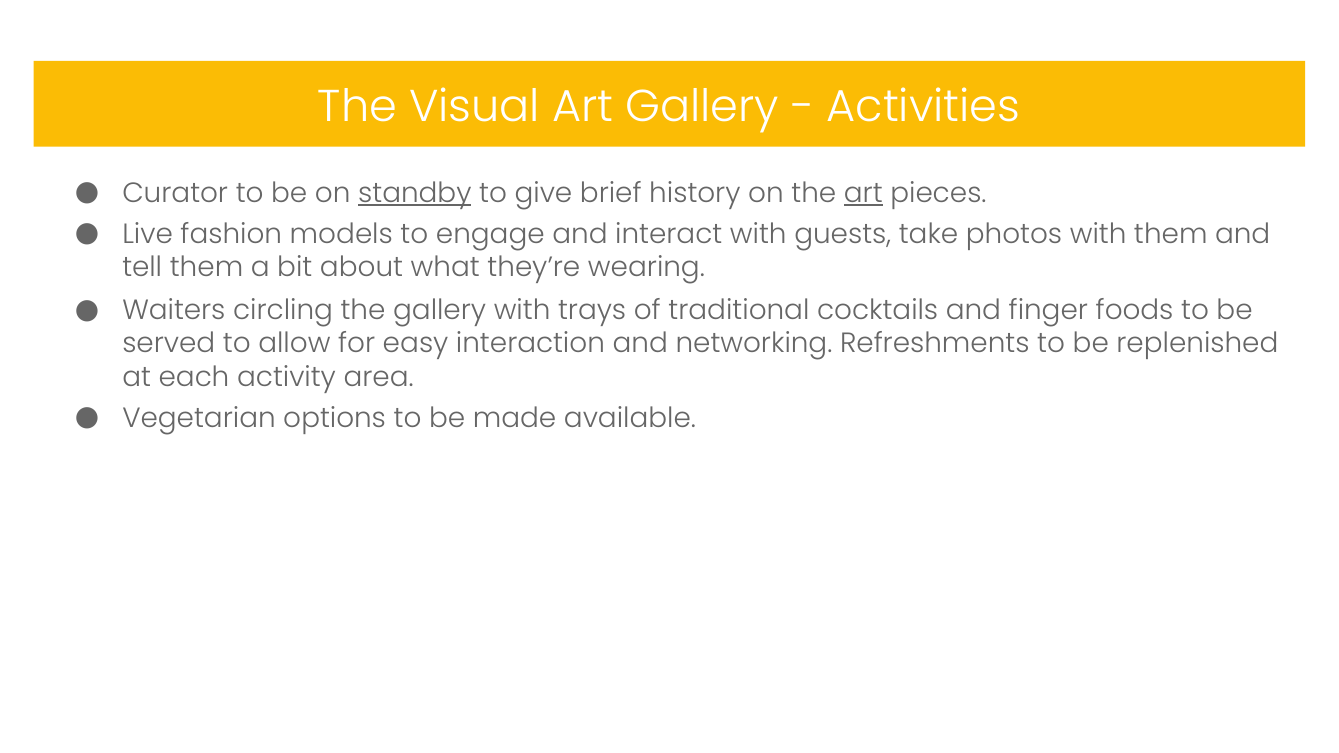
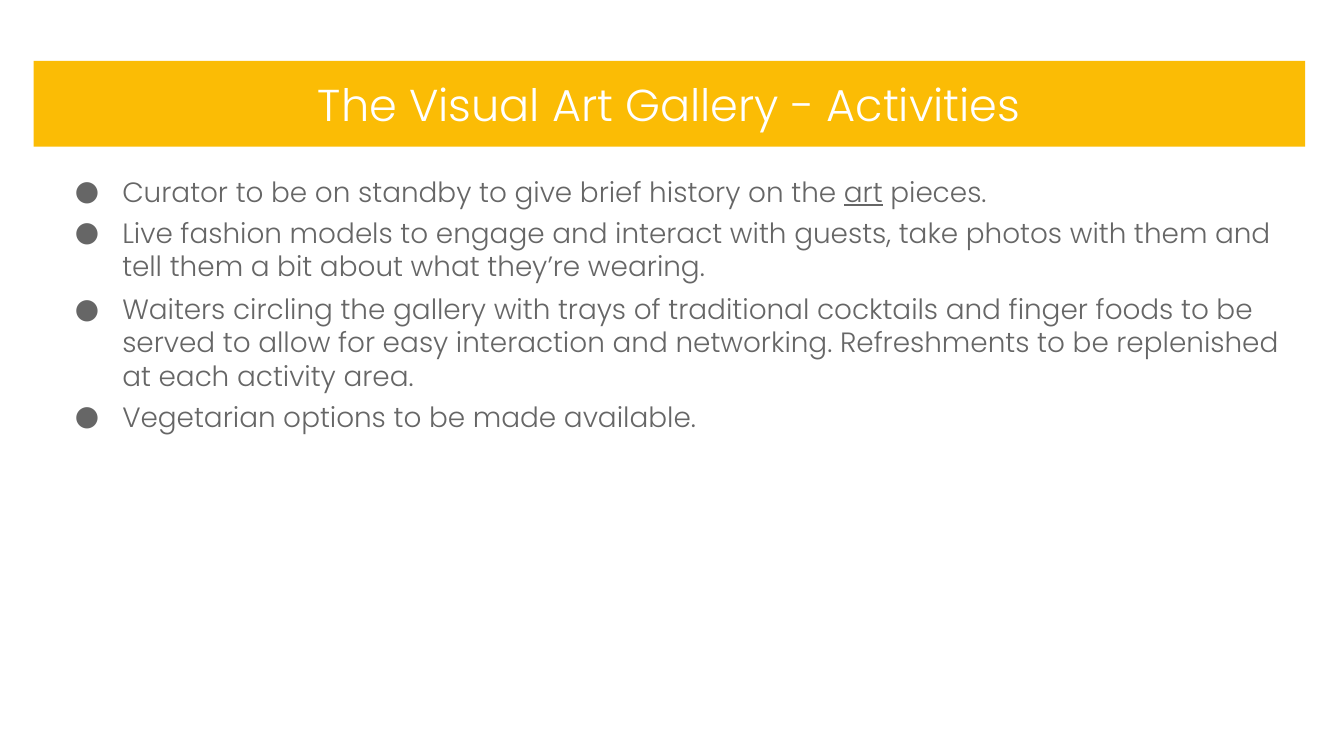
standby underline: present -> none
